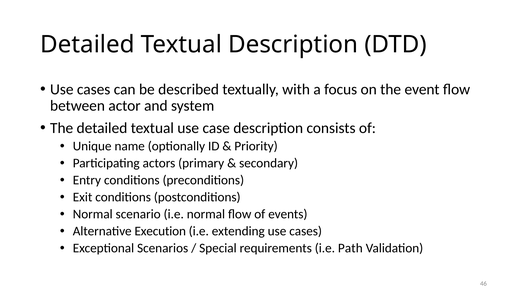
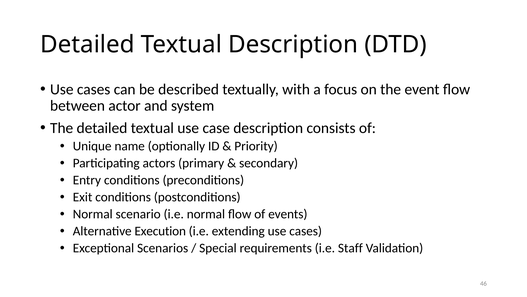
Path: Path -> Staff
